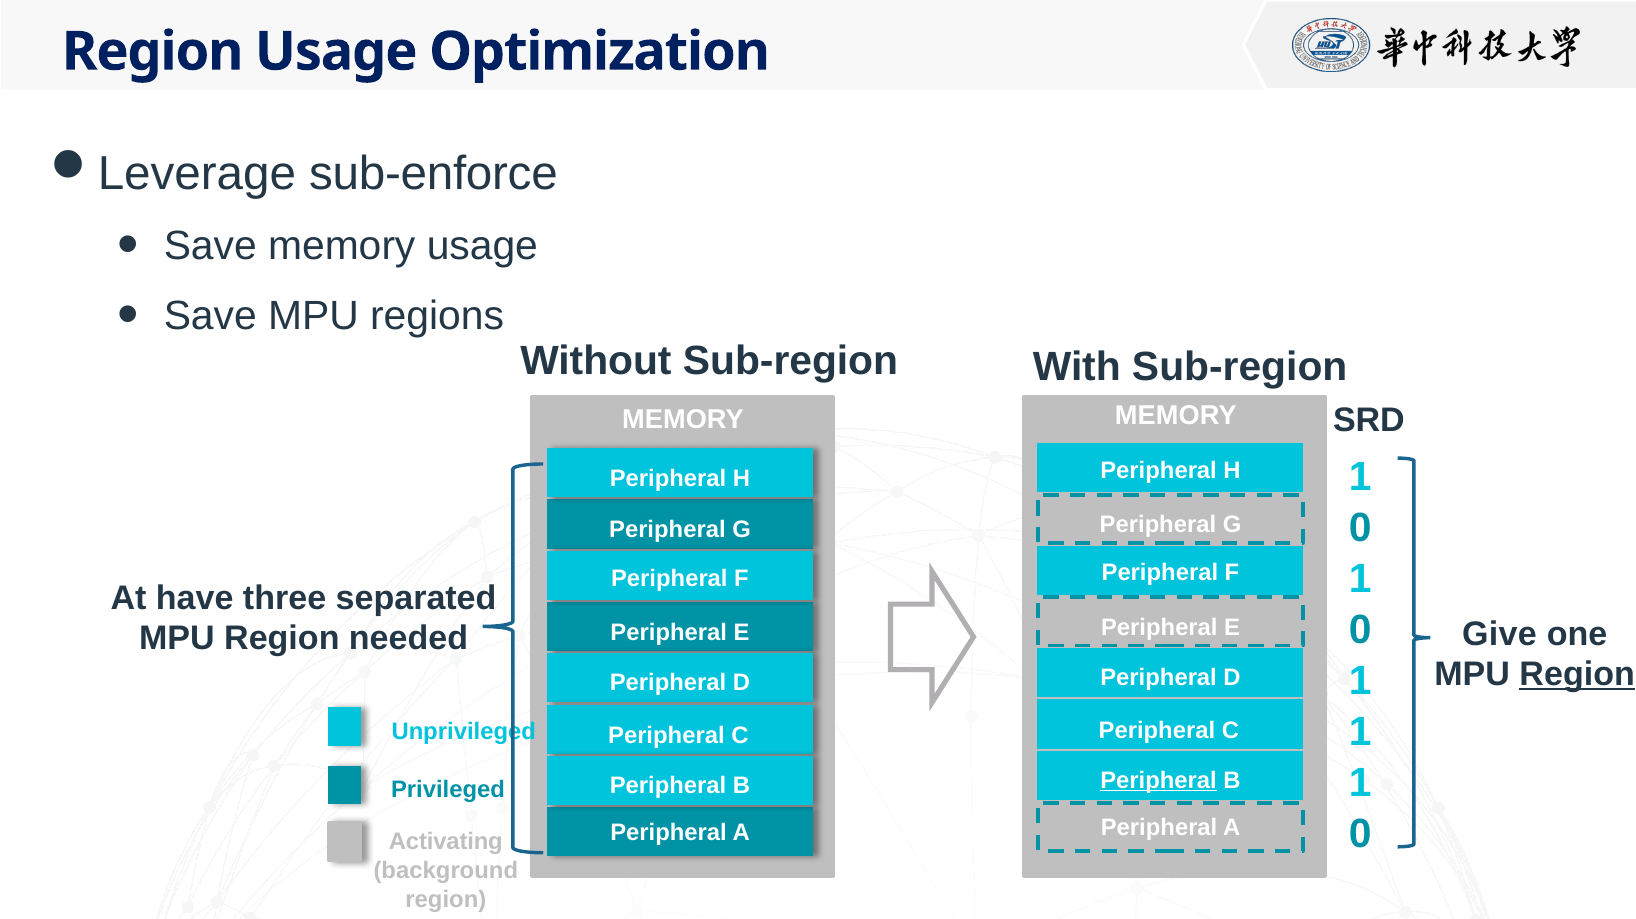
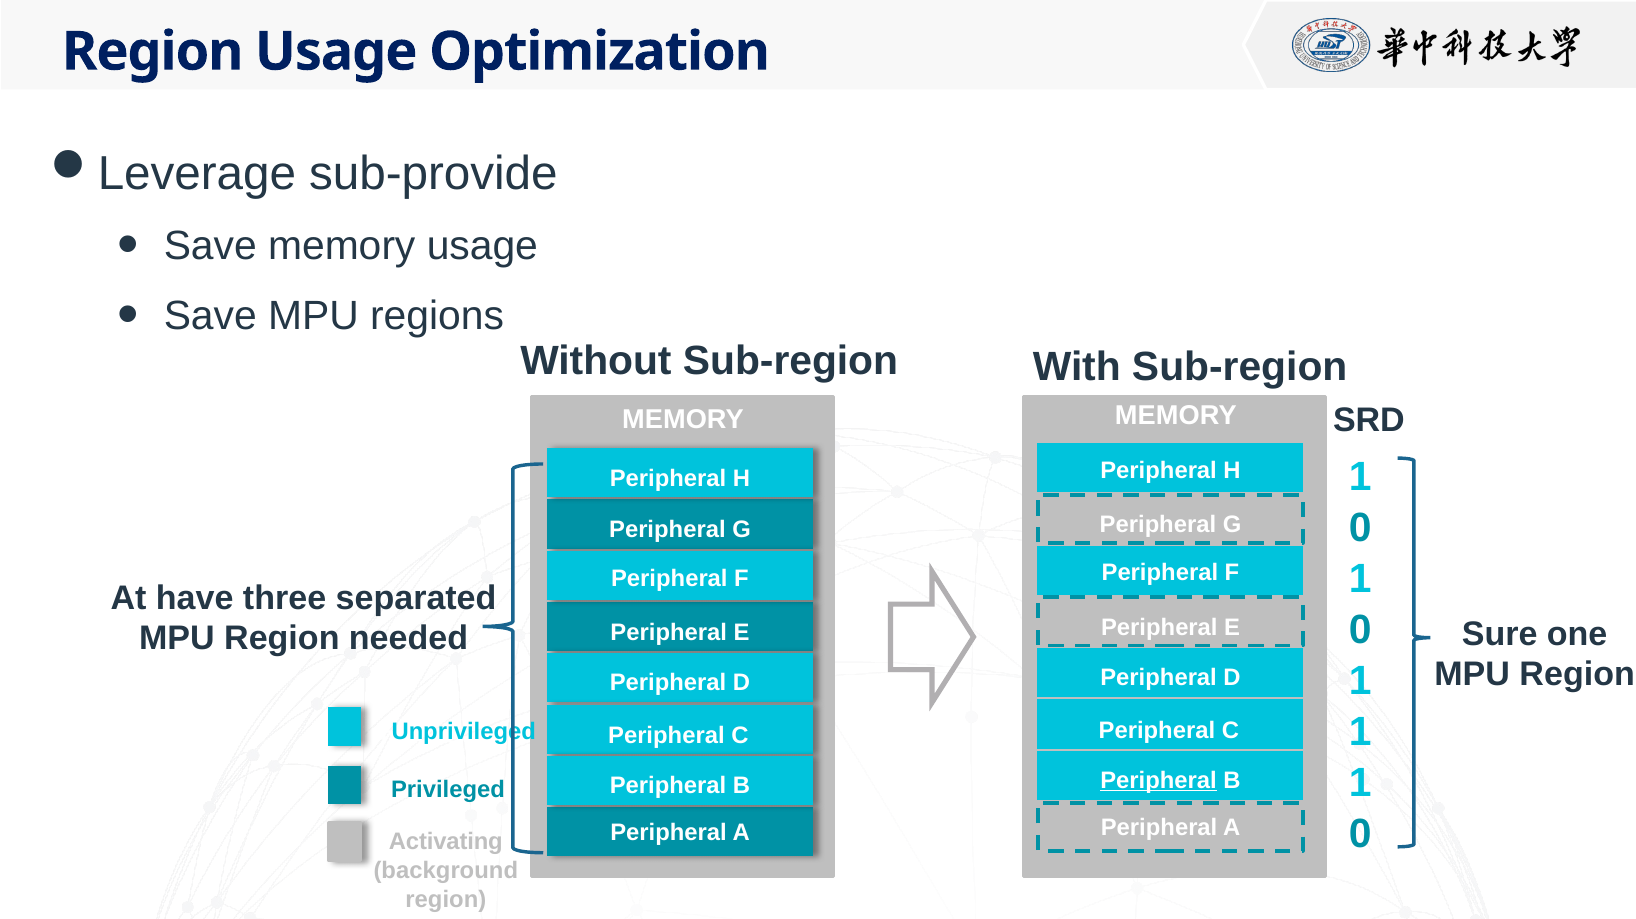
sub-enforce: sub-enforce -> sub-provide
Give: Give -> Sure
Region at (1577, 675) underline: present -> none
